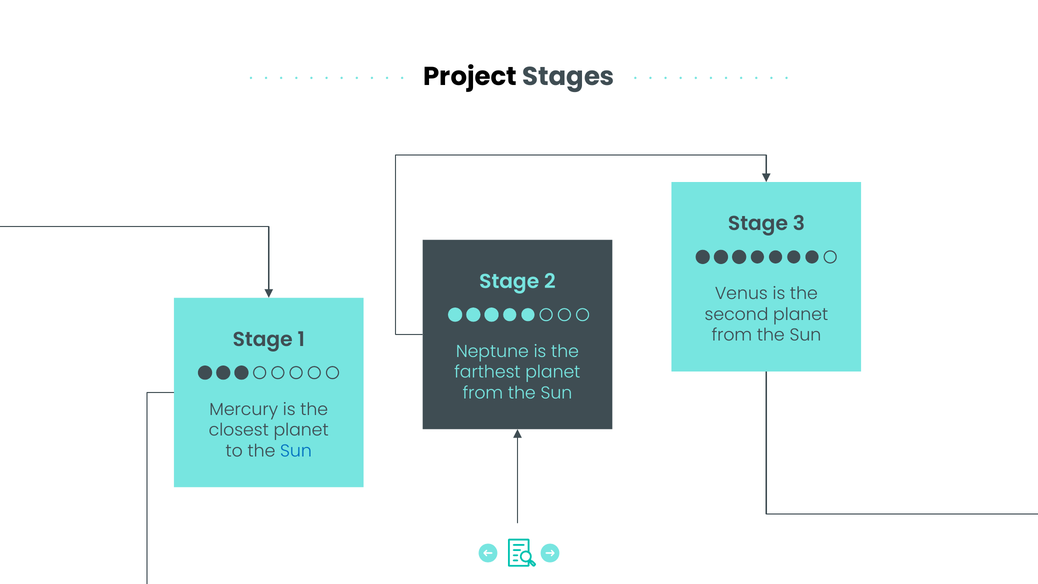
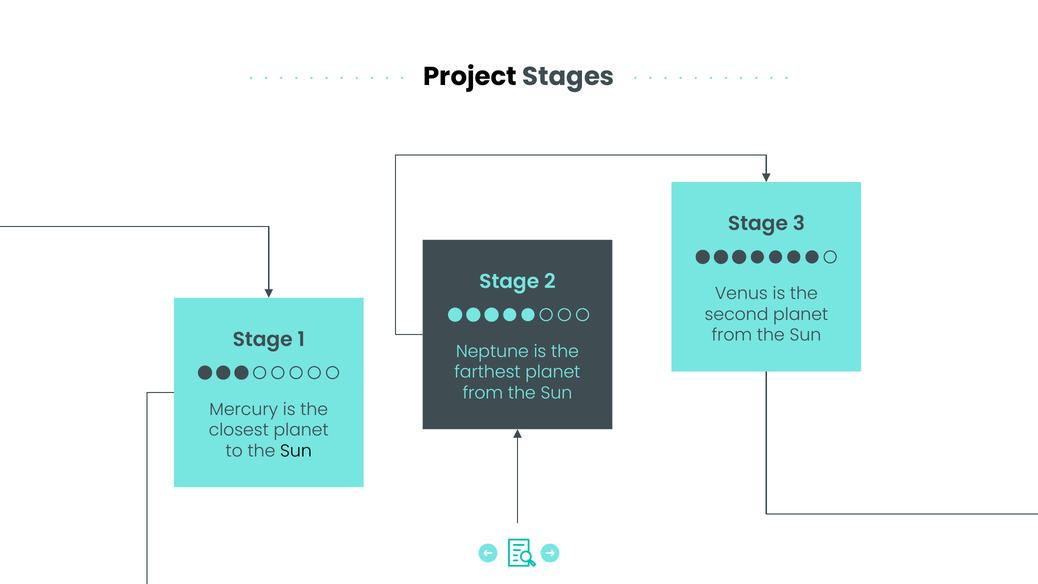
Sun at (296, 451) colour: blue -> black
